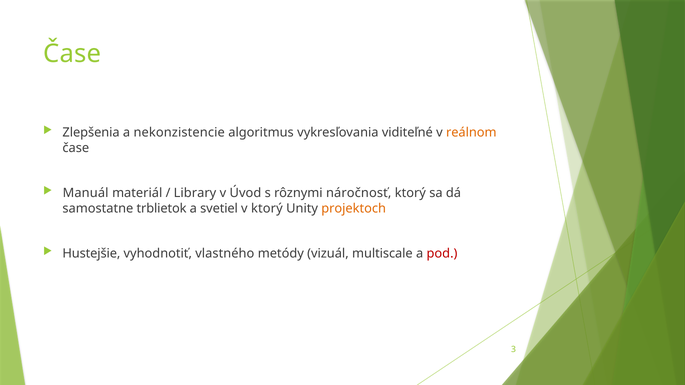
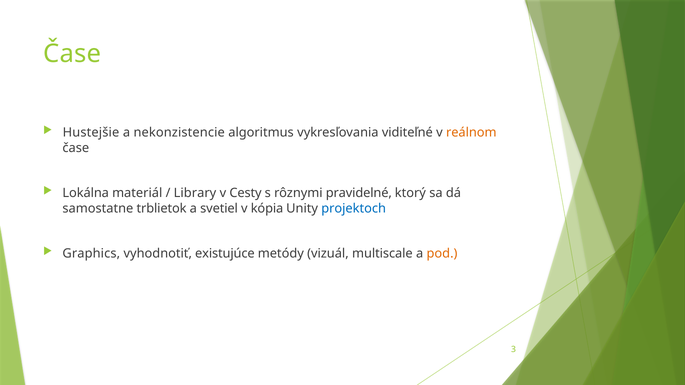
Zlepšenia: Zlepšenia -> Hustejšie
Manuál: Manuál -> Lokálna
Úvod: Úvod -> Cesty
náročnosť: náročnosť -> pravidelné
v ktorý: ktorý -> kópia
projektoch colour: orange -> blue
Hustejšie: Hustejšie -> Graphics
vlastného: vlastného -> existujúce
pod colour: red -> orange
